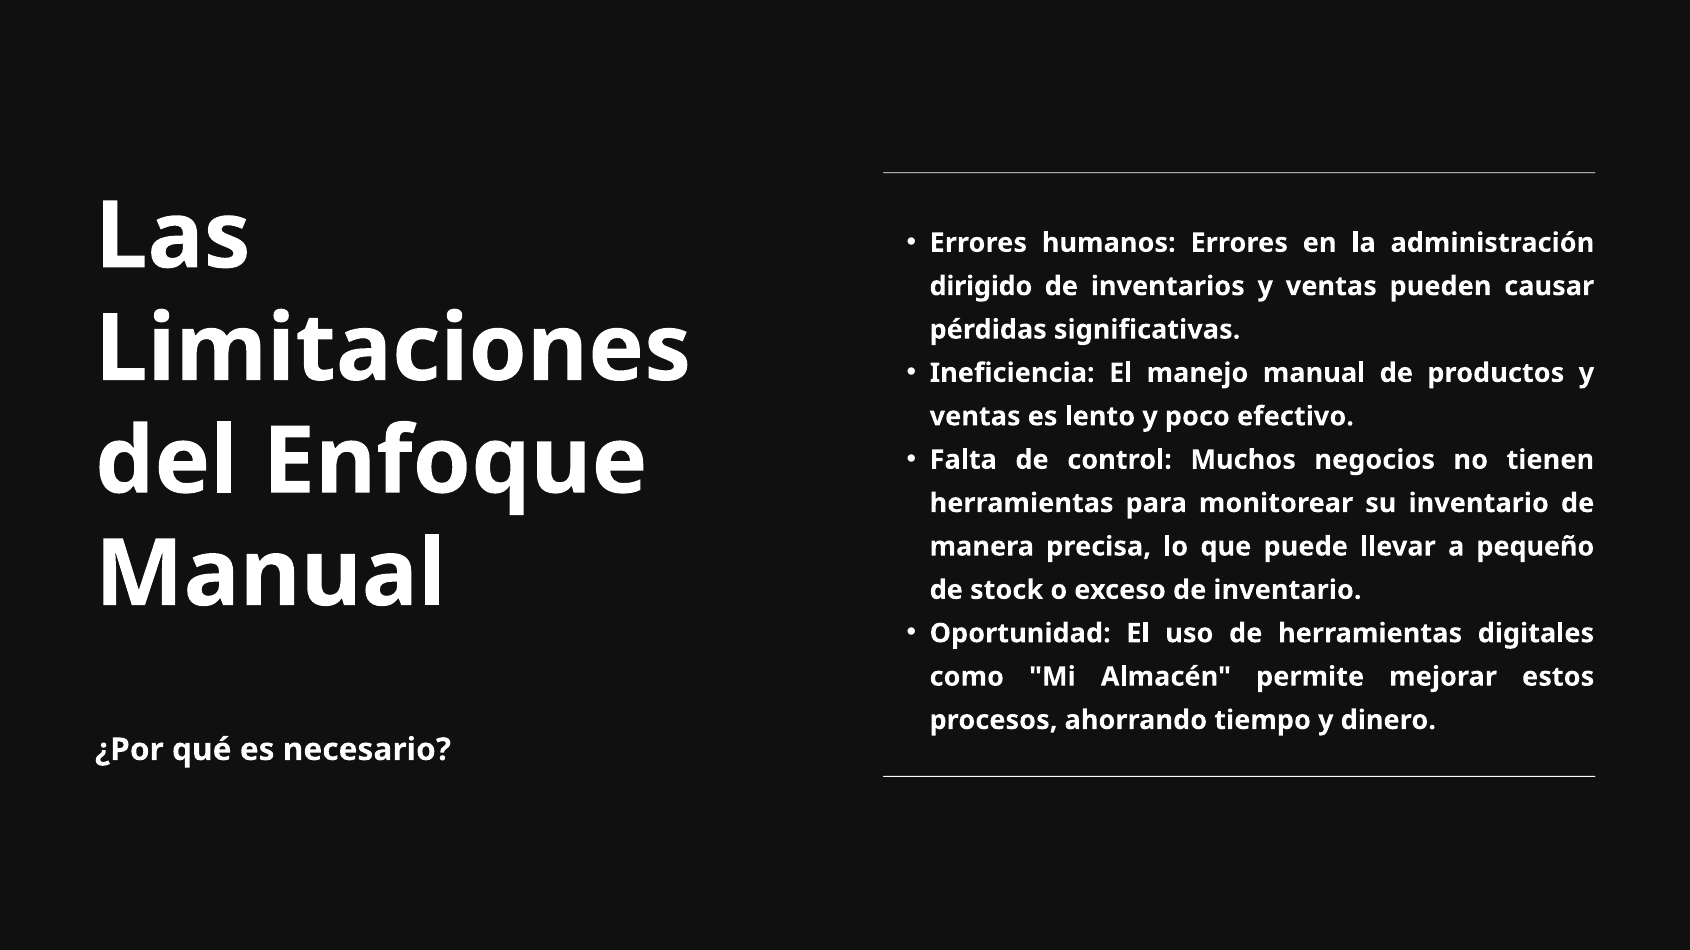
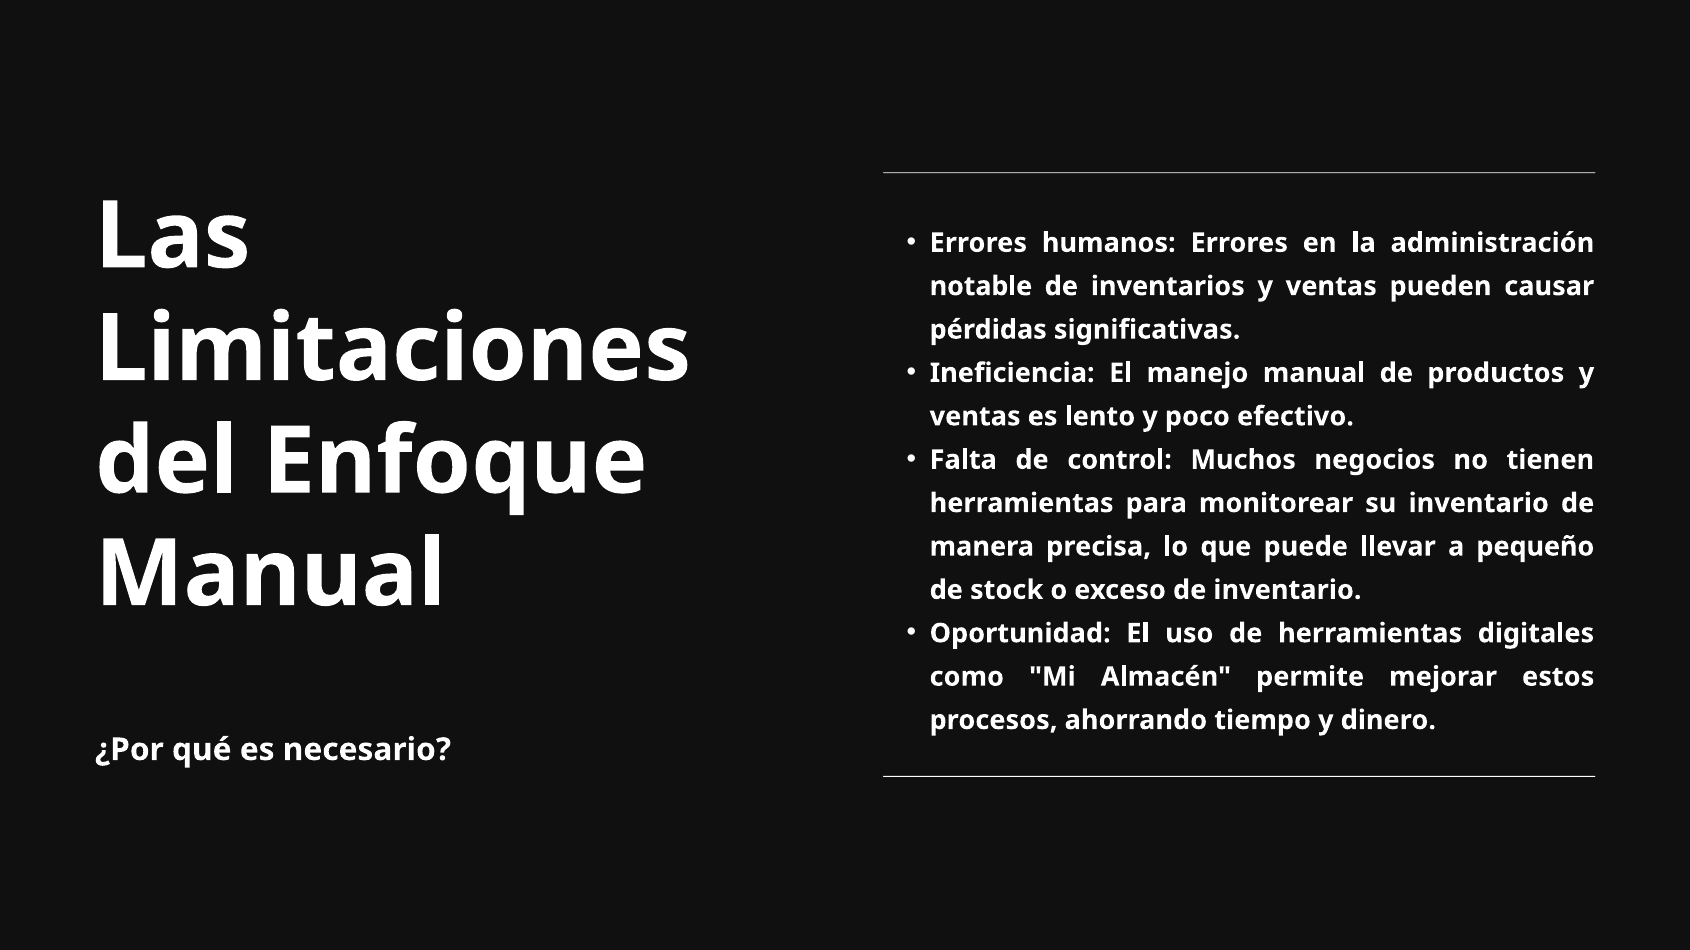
dirigido: dirigido -> notable
